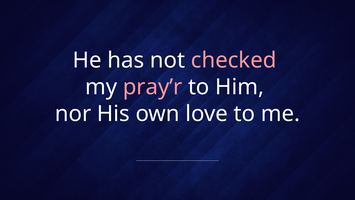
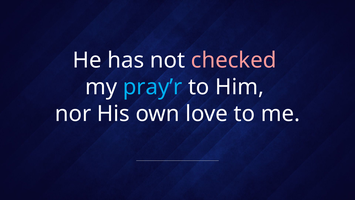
pray’r colour: pink -> light blue
